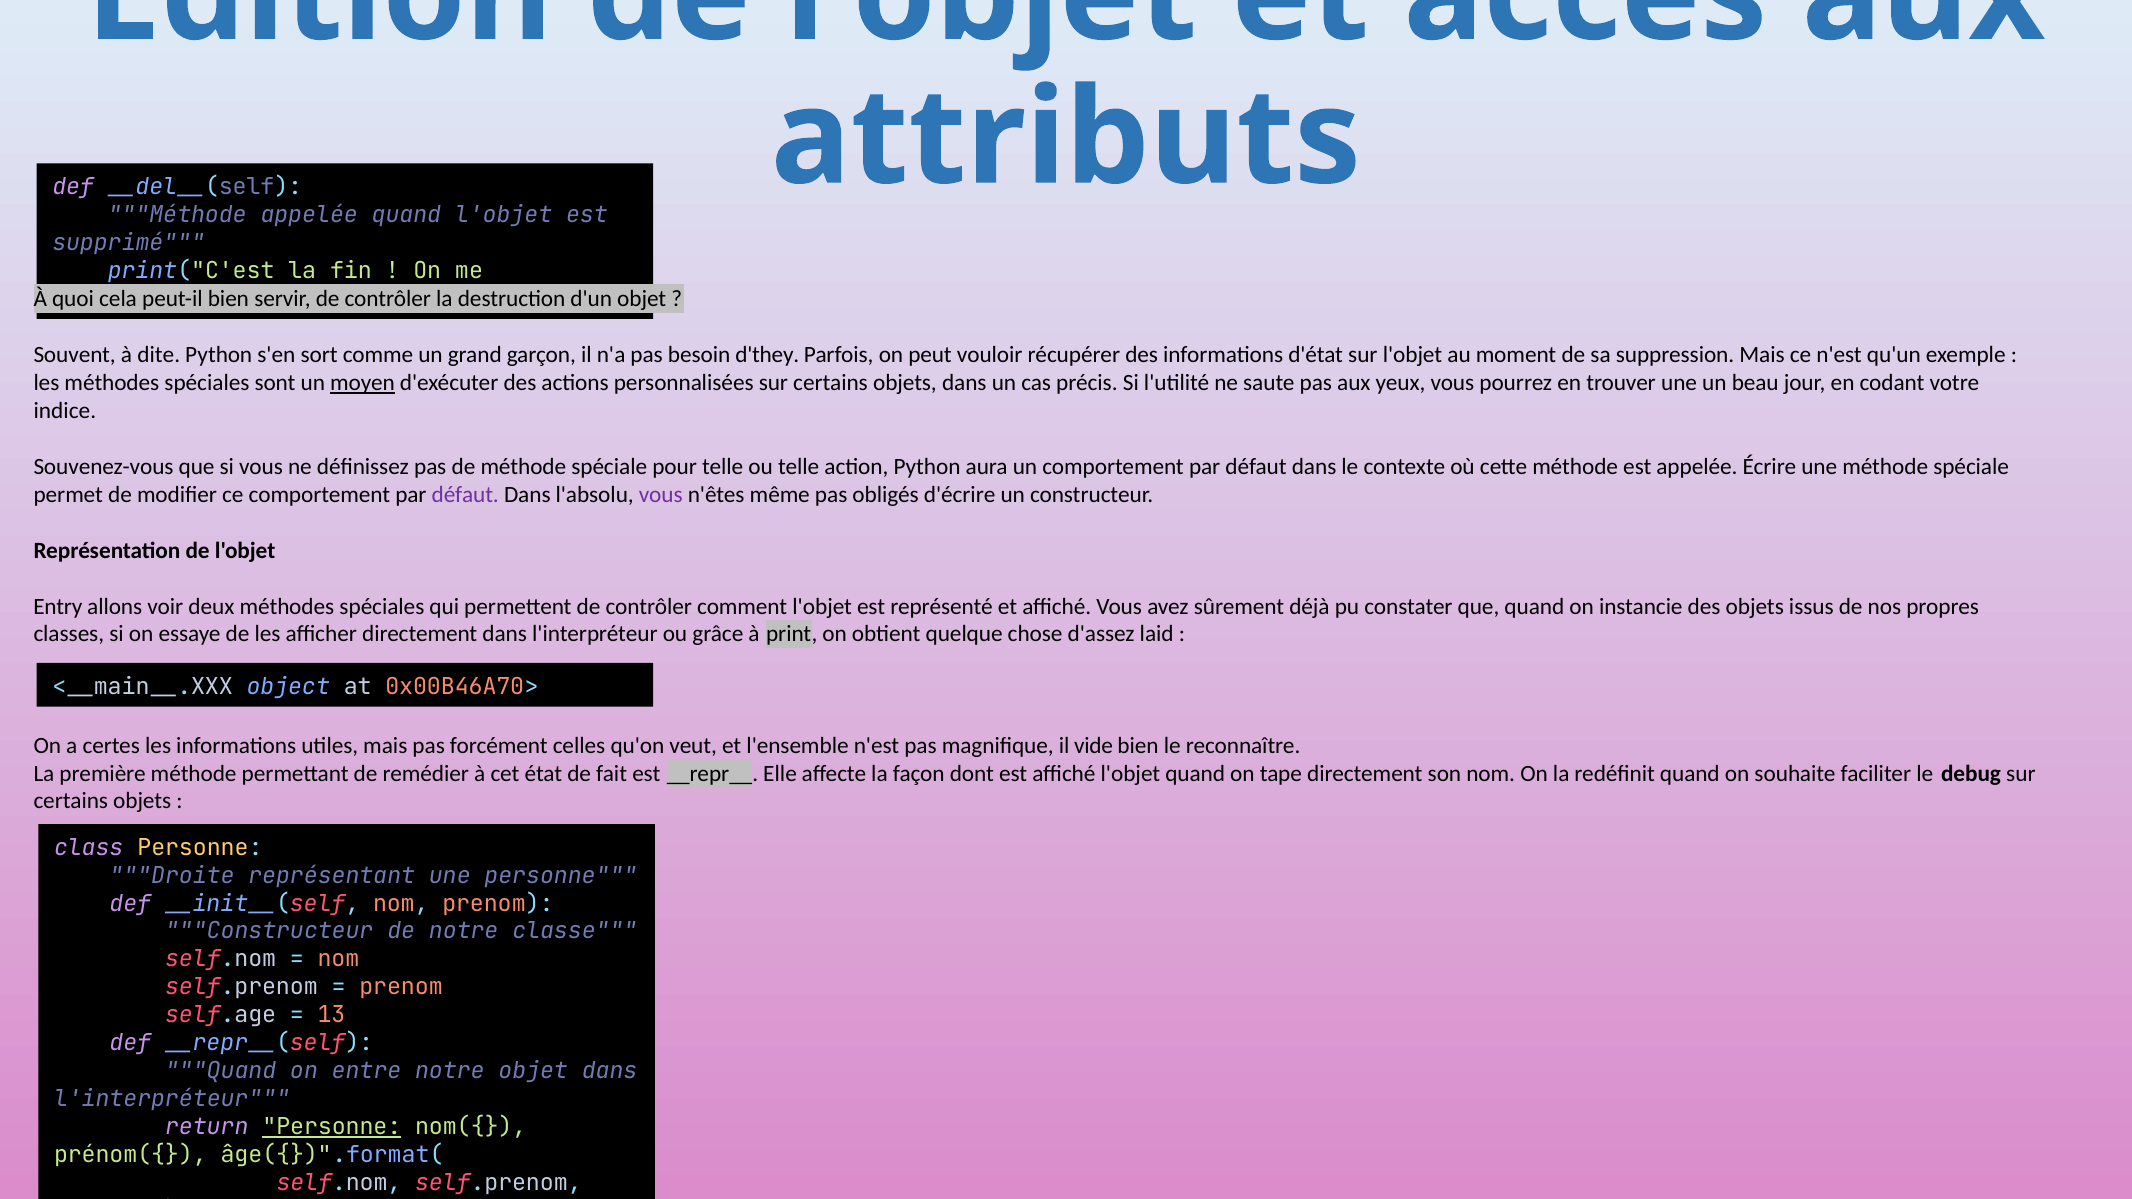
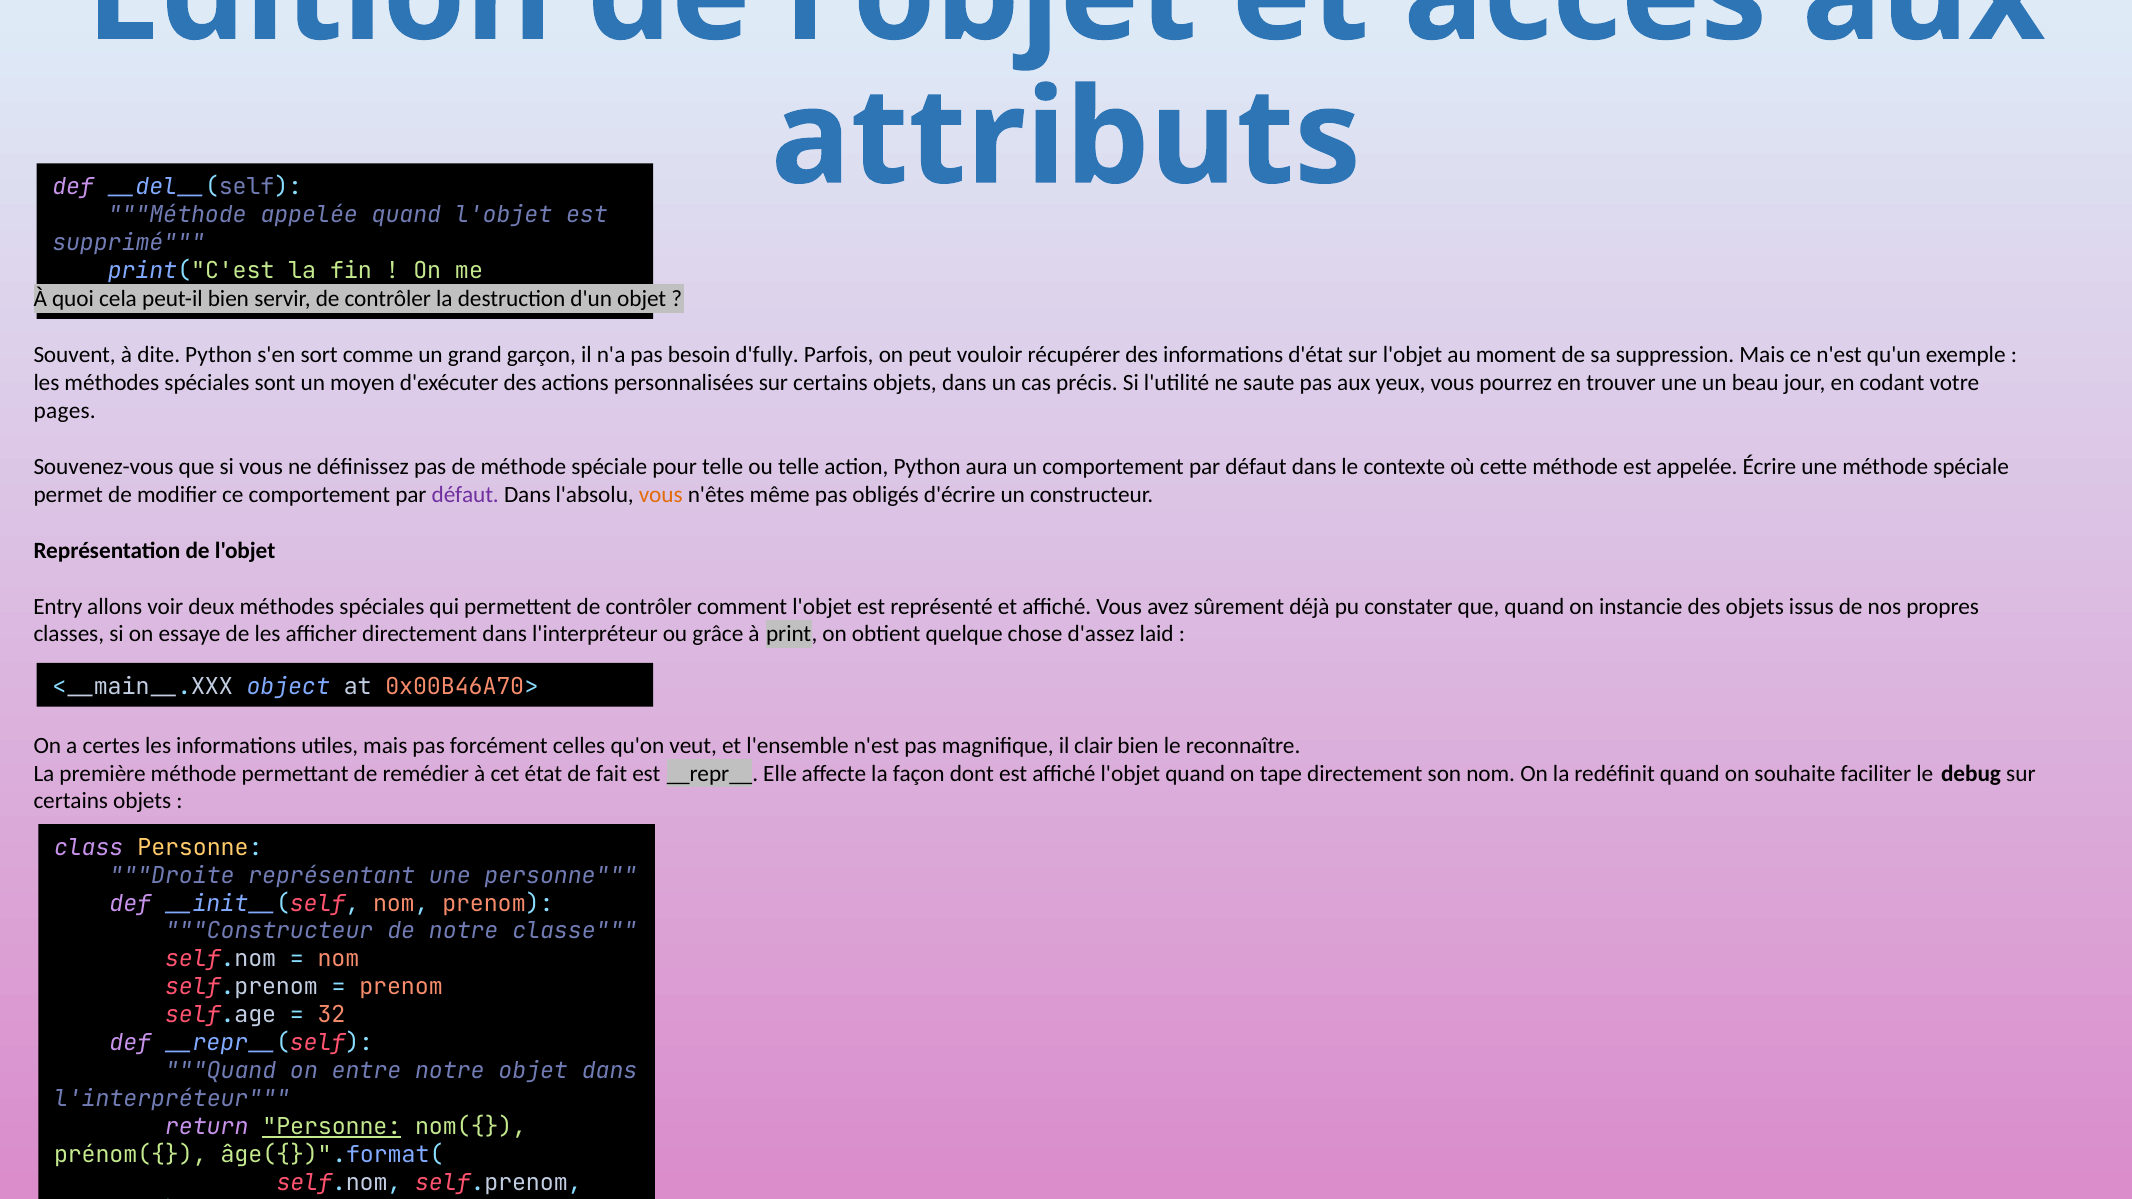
d'they: d'they -> d'fully
moyen underline: present -> none
indice: indice -> pages
vous at (661, 495) colour: purple -> orange
vide: vide -> clair
13: 13 -> 32
